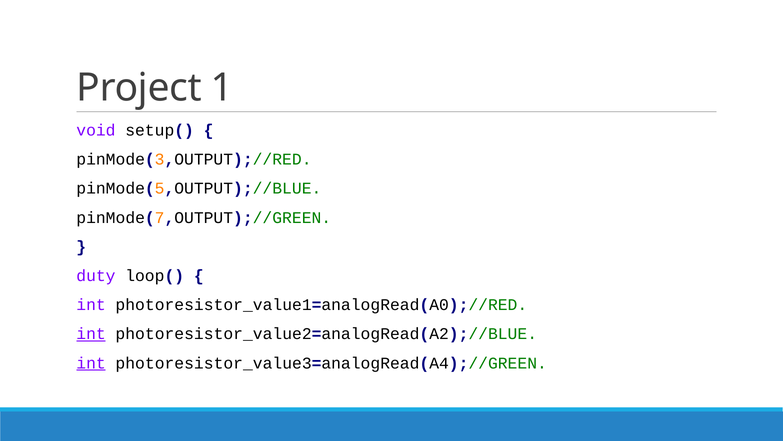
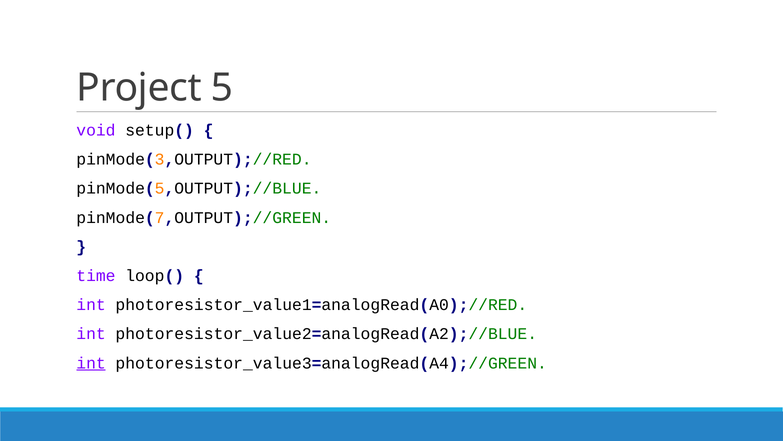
1: 1 -> 5
duty: duty -> time
int at (91, 334) underline: present -> none
